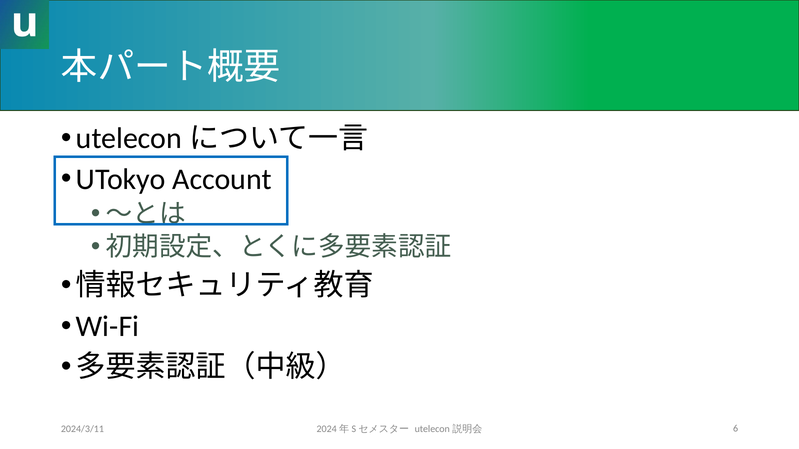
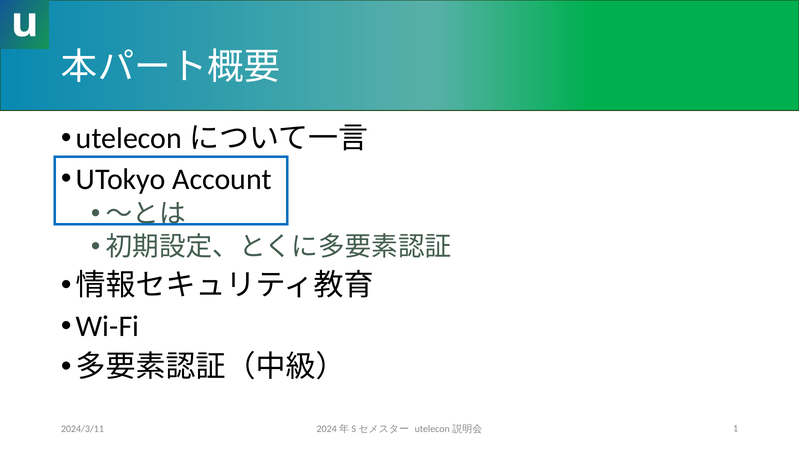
6: 6 -> 1
